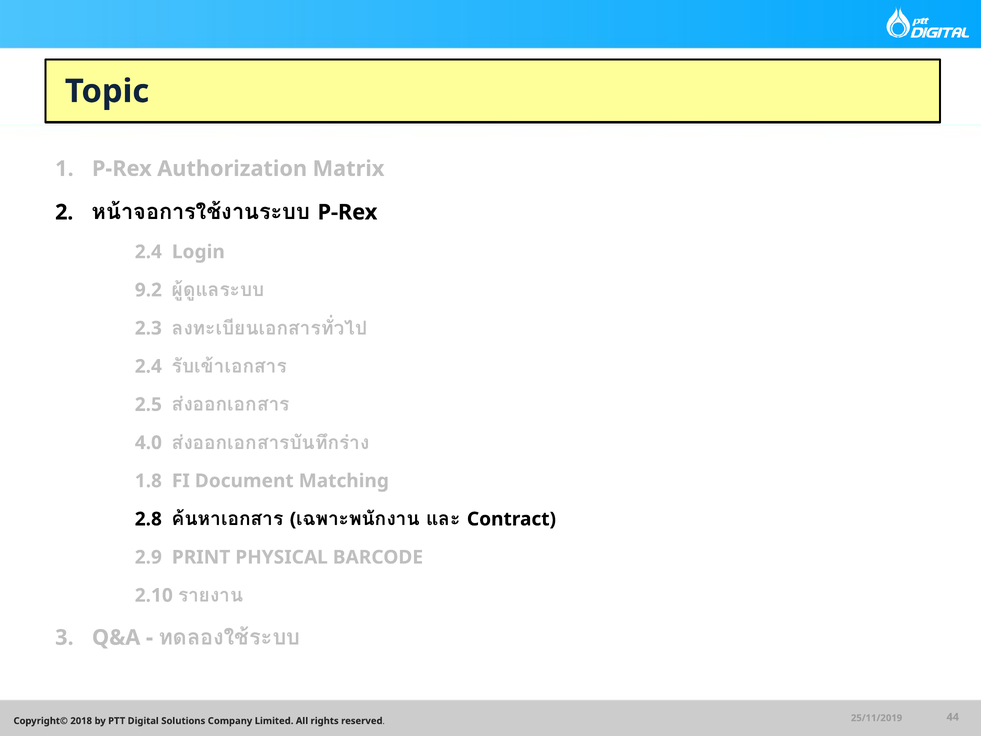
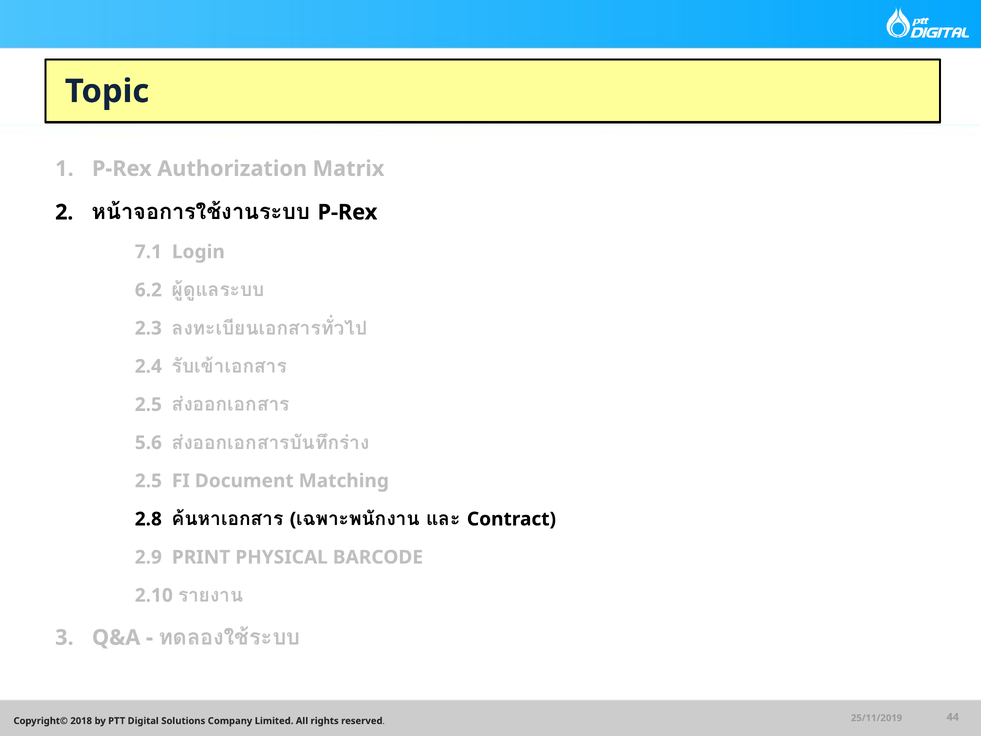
2.4 at (148, 252): 2.4 -> 7.1
9.2: 9.2 -> 6.2
4.0: 4.0 -> 5.6
1.8 at (148, 481): 1.8 -> 2.5
